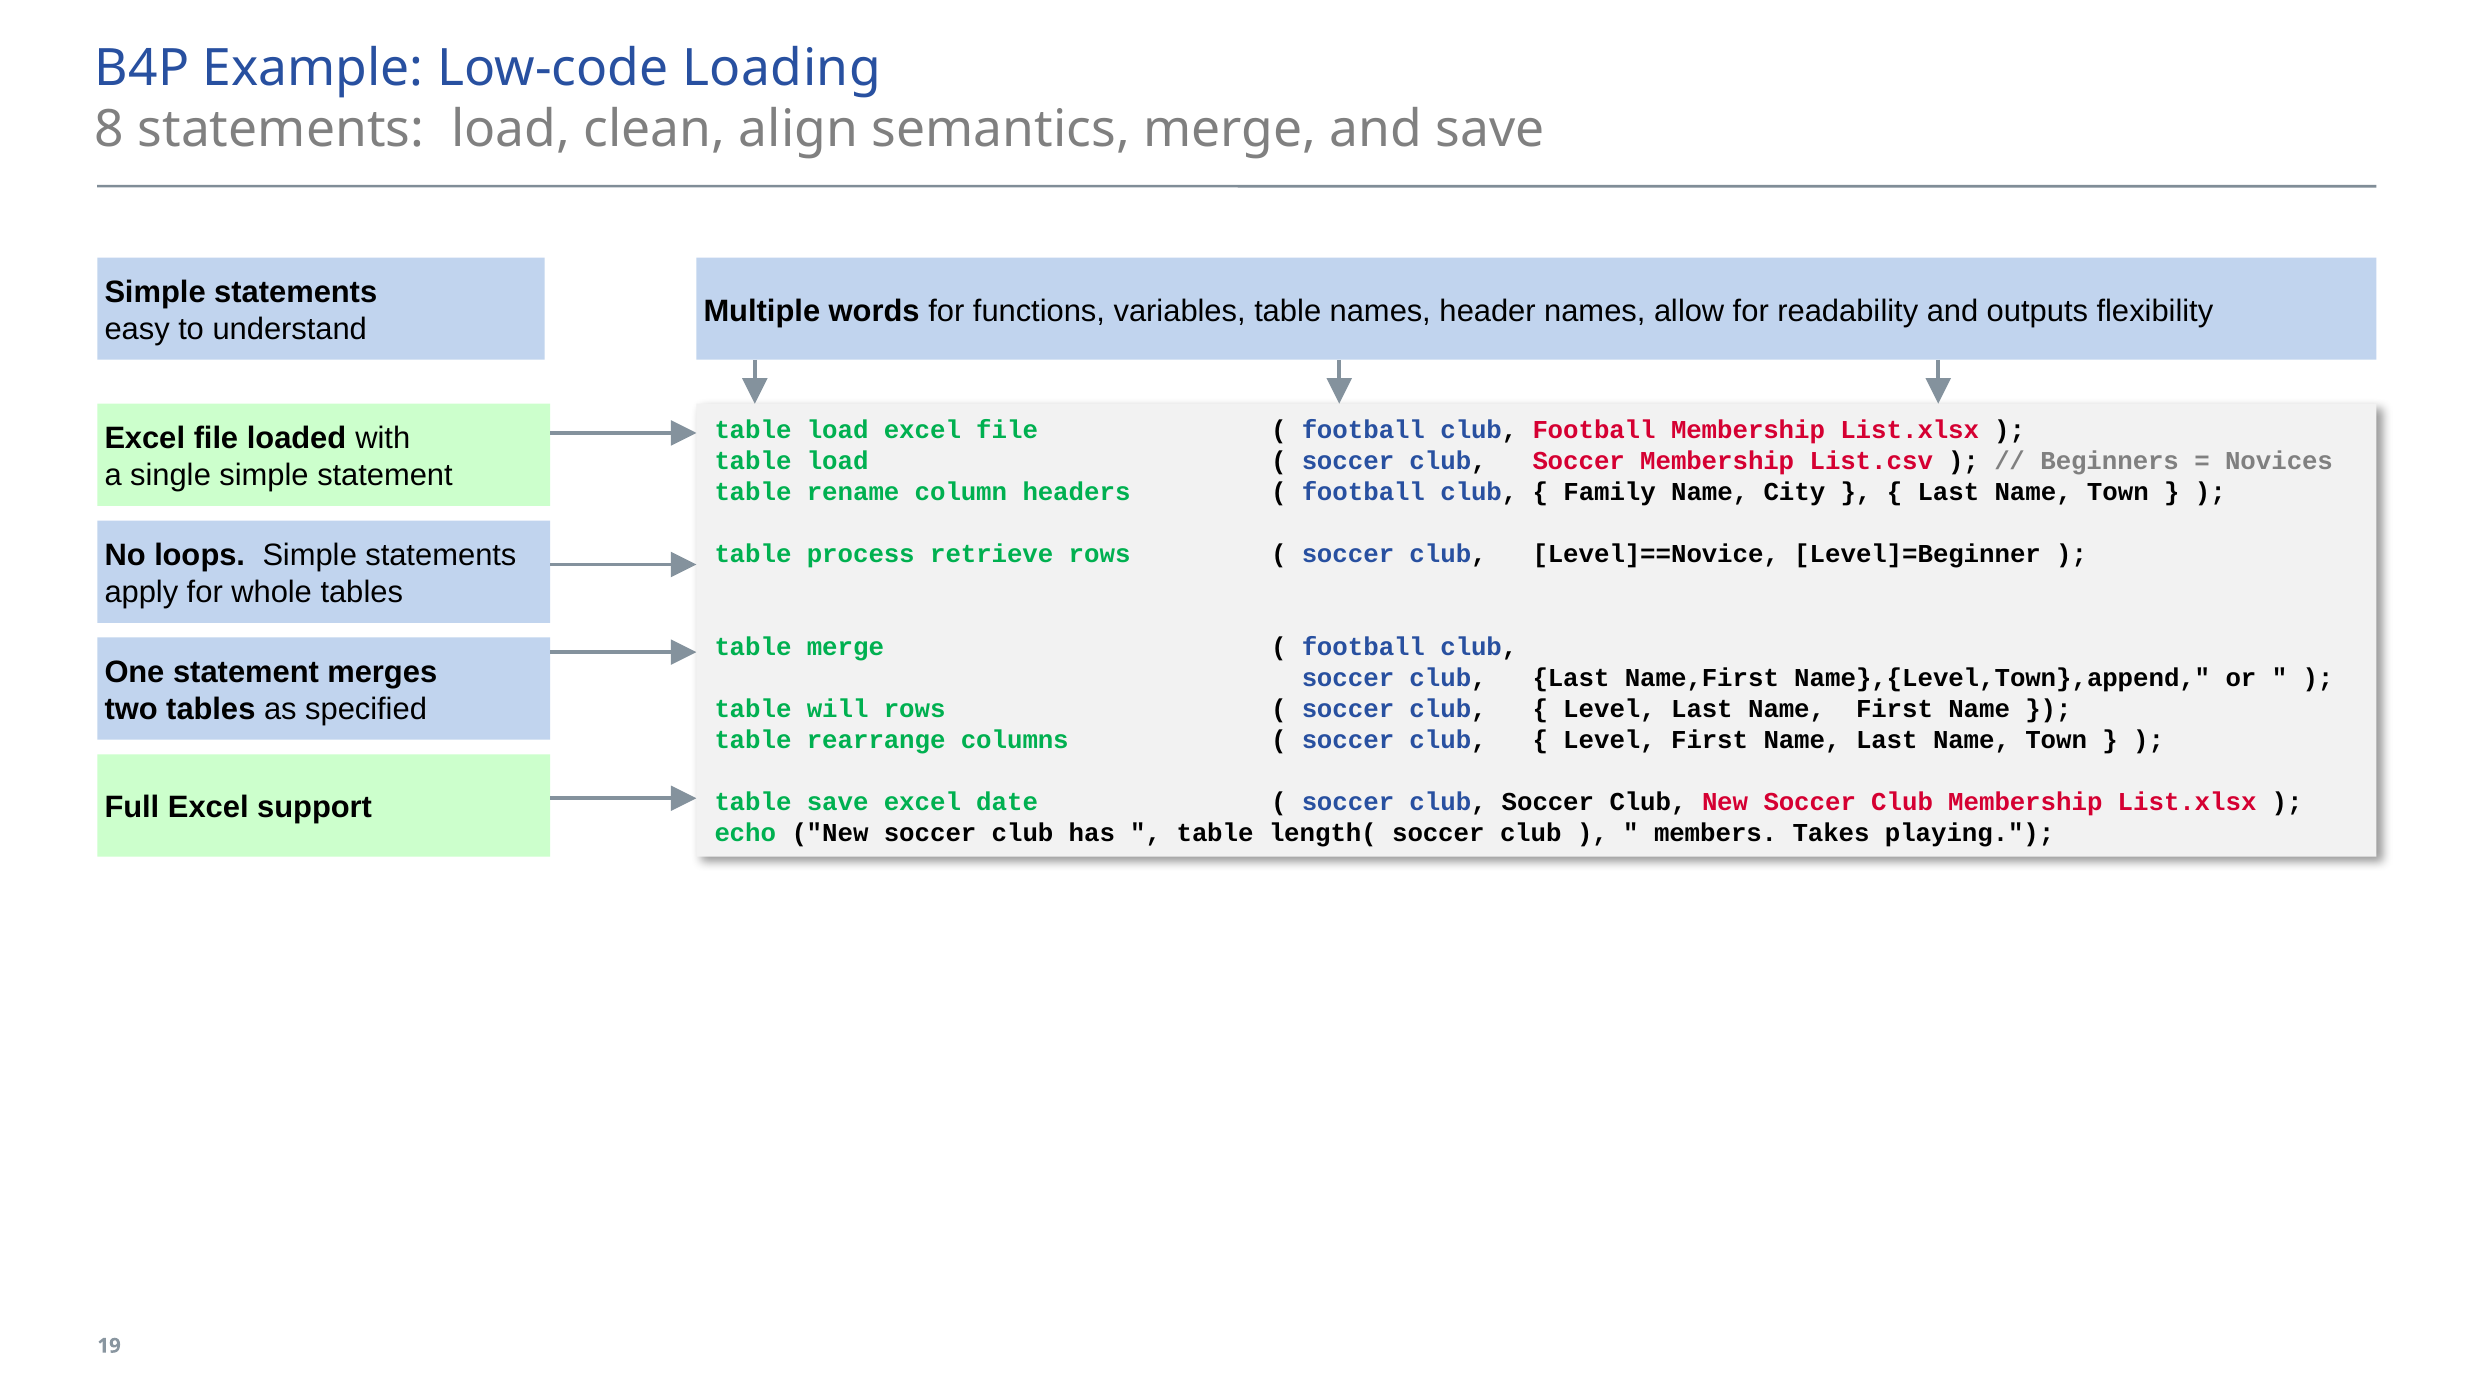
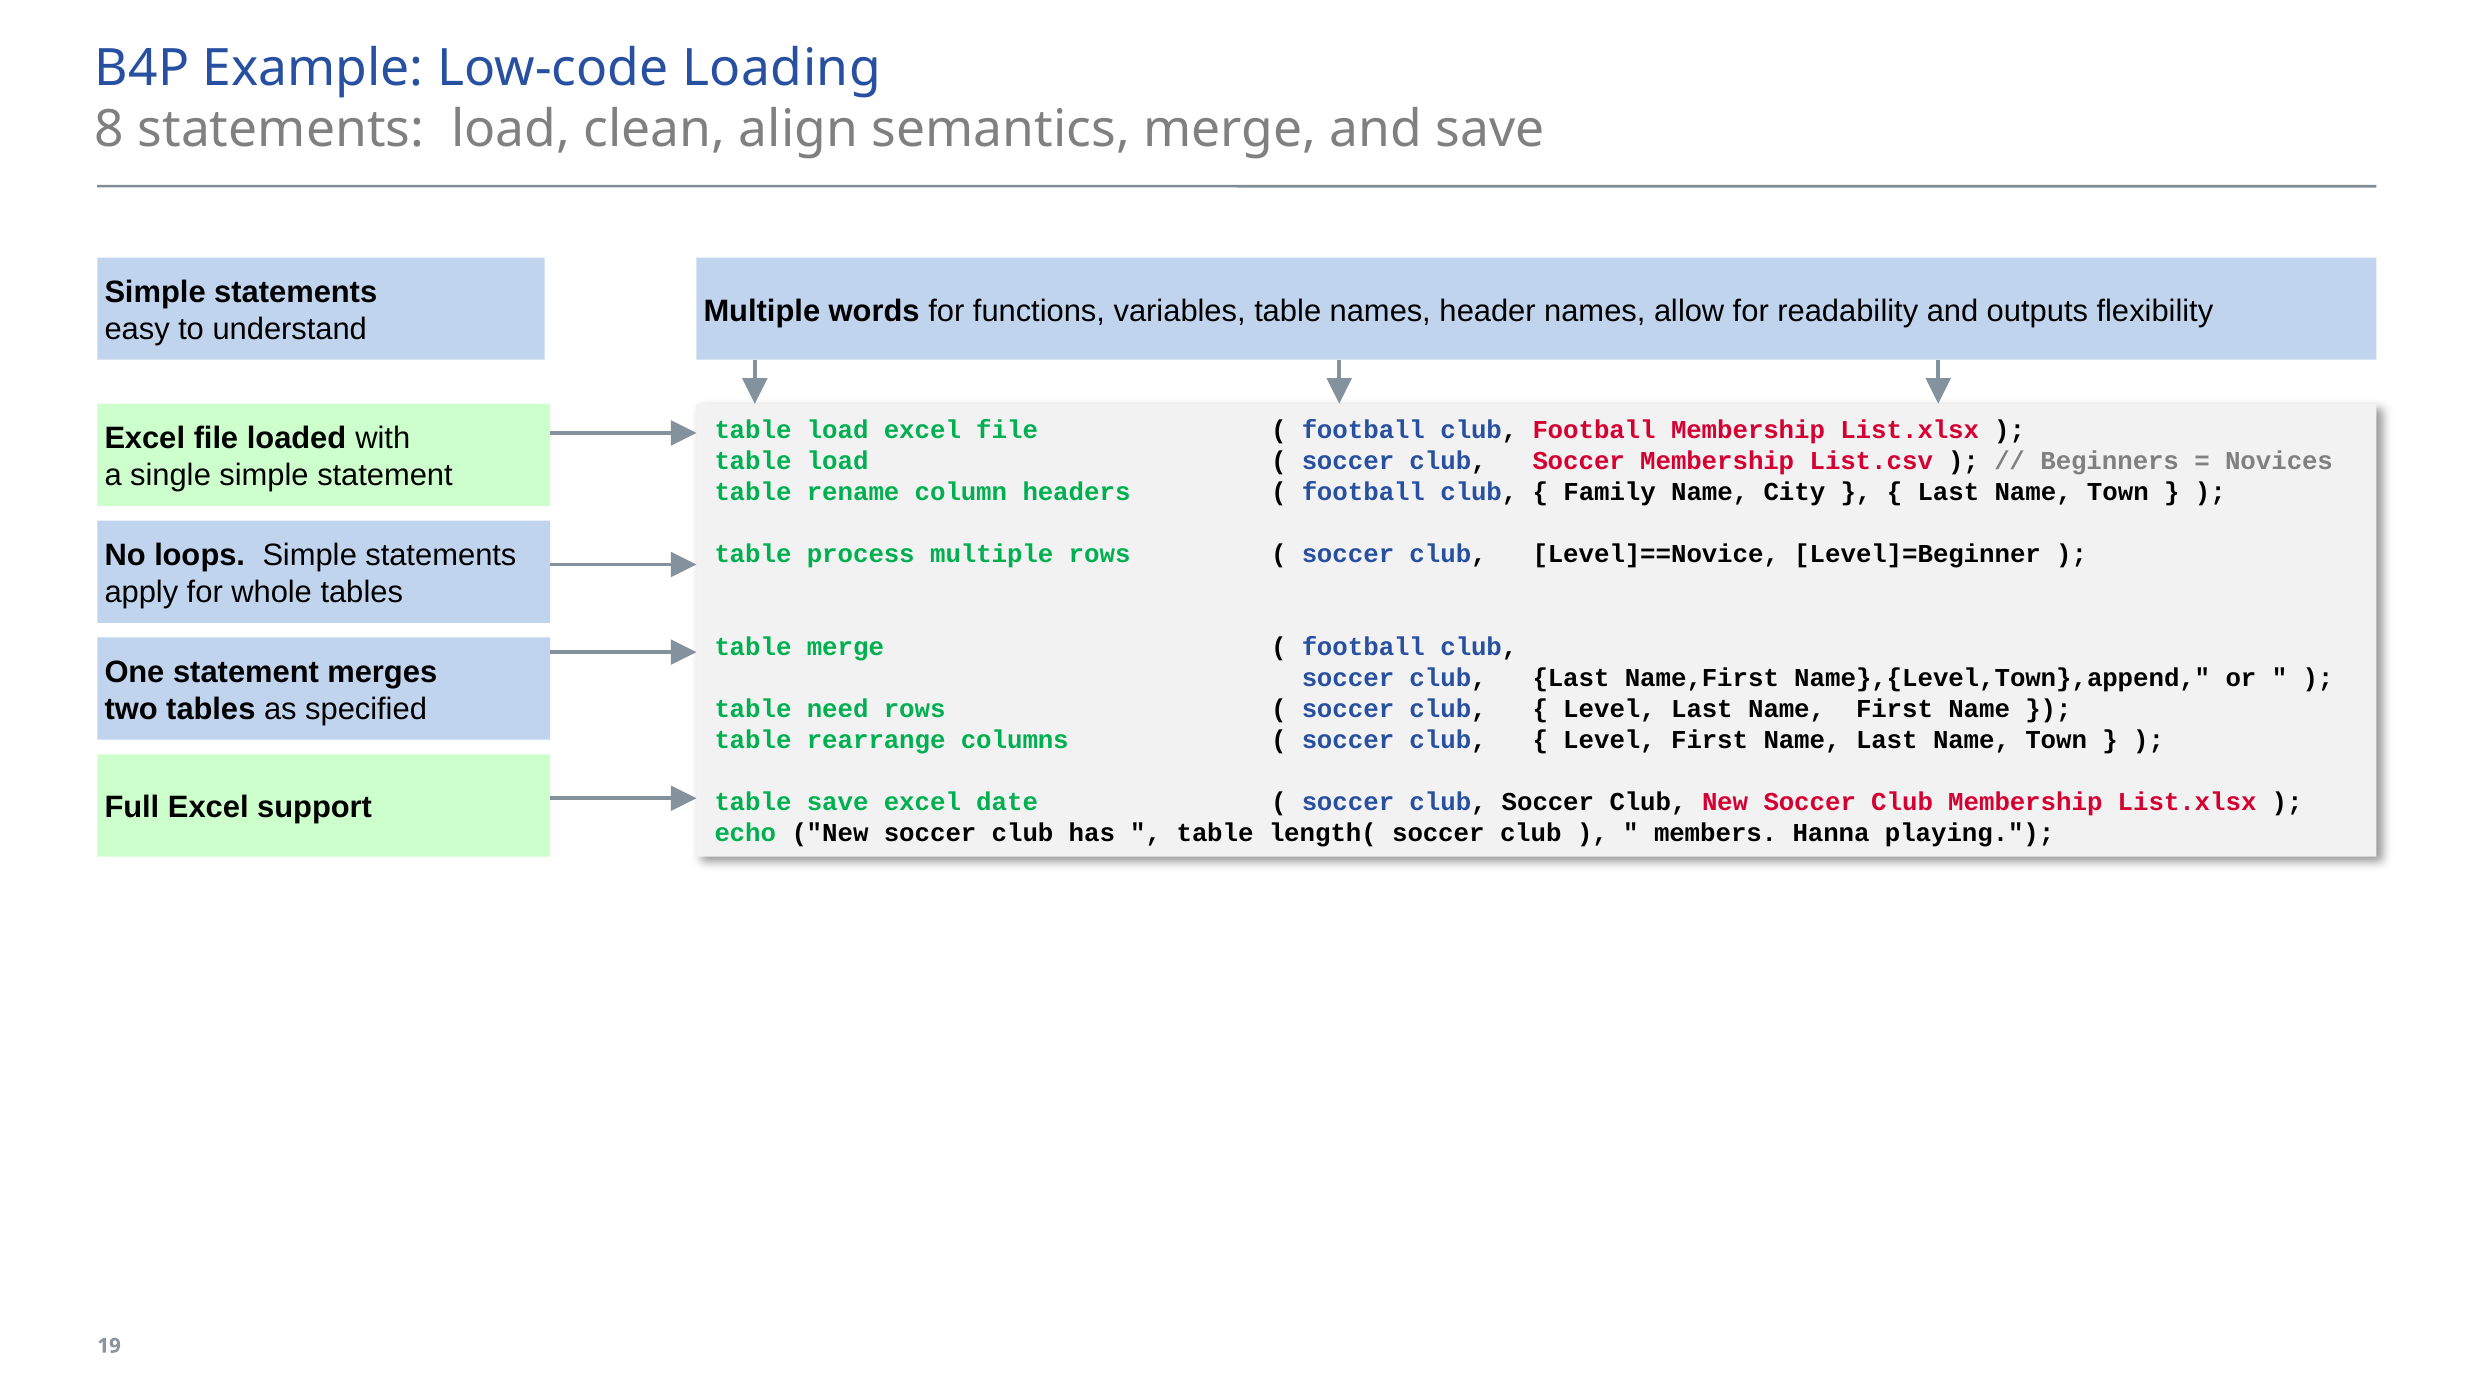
process retrieve: retrieve -> multiple
will: will -> need
Takes: Takes -> Hanna
